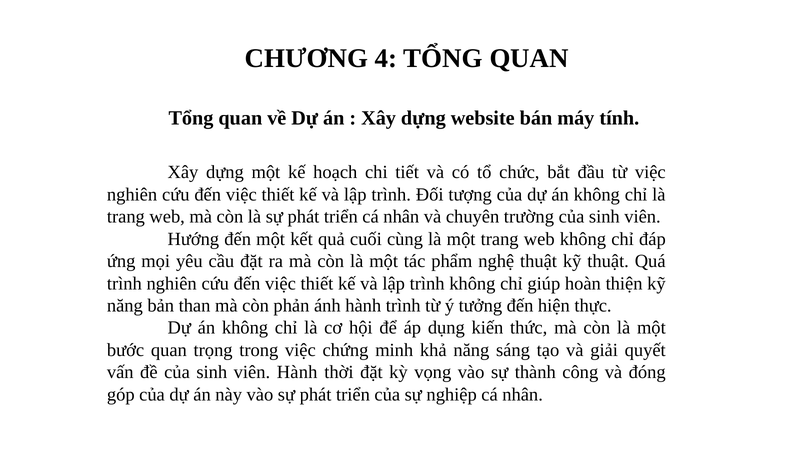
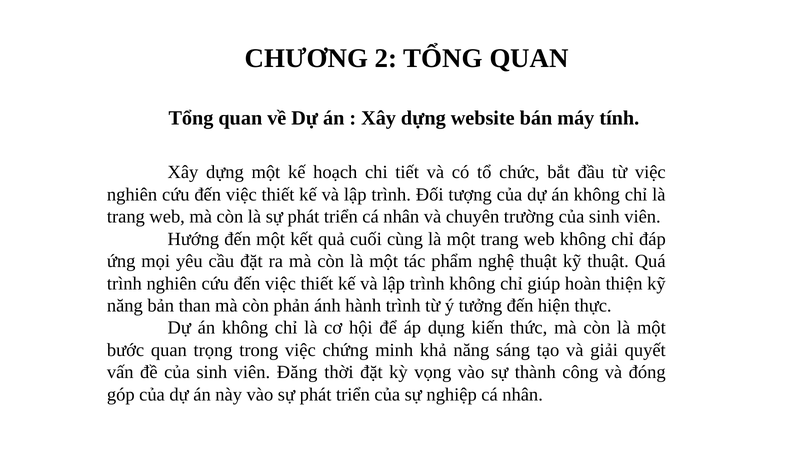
4: 4 -> 2
viên Hành: Hành -> Đăng
